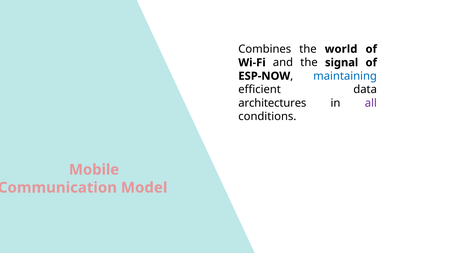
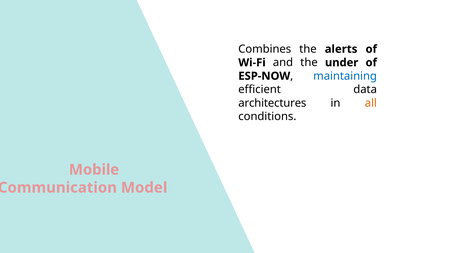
world: world -> alerts
signal: signal -> under
all colour: purple -> orange
